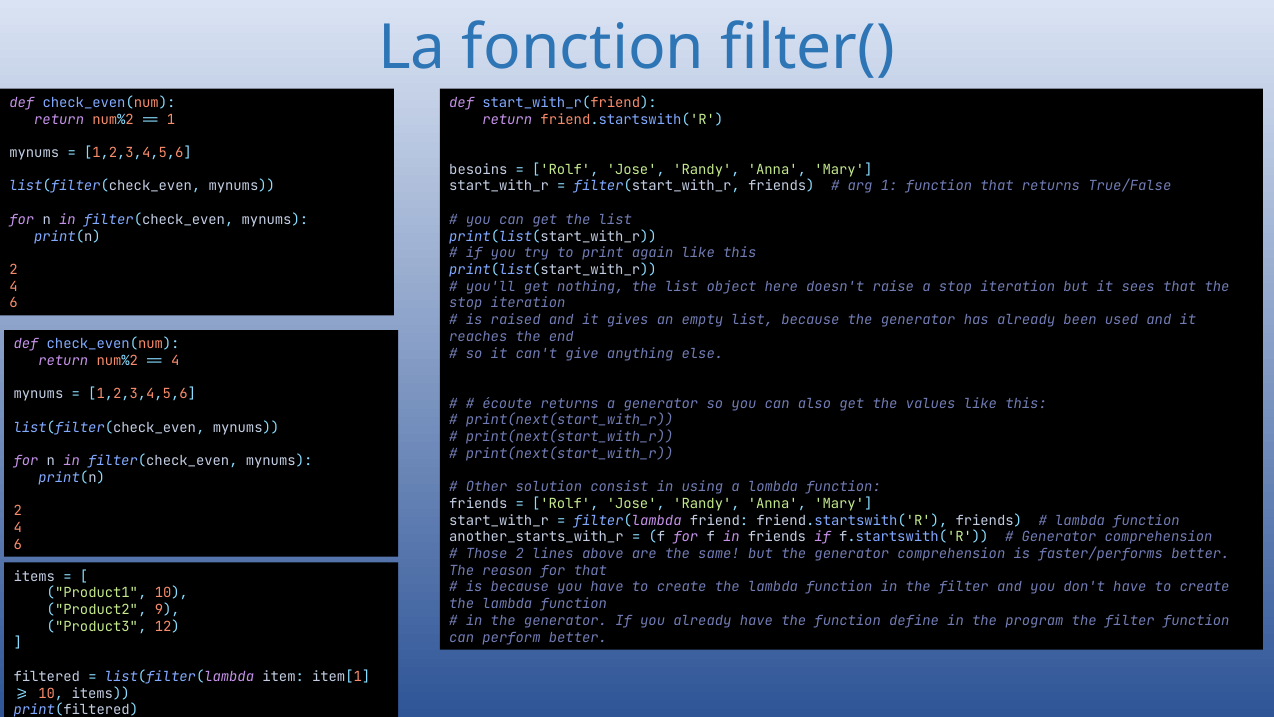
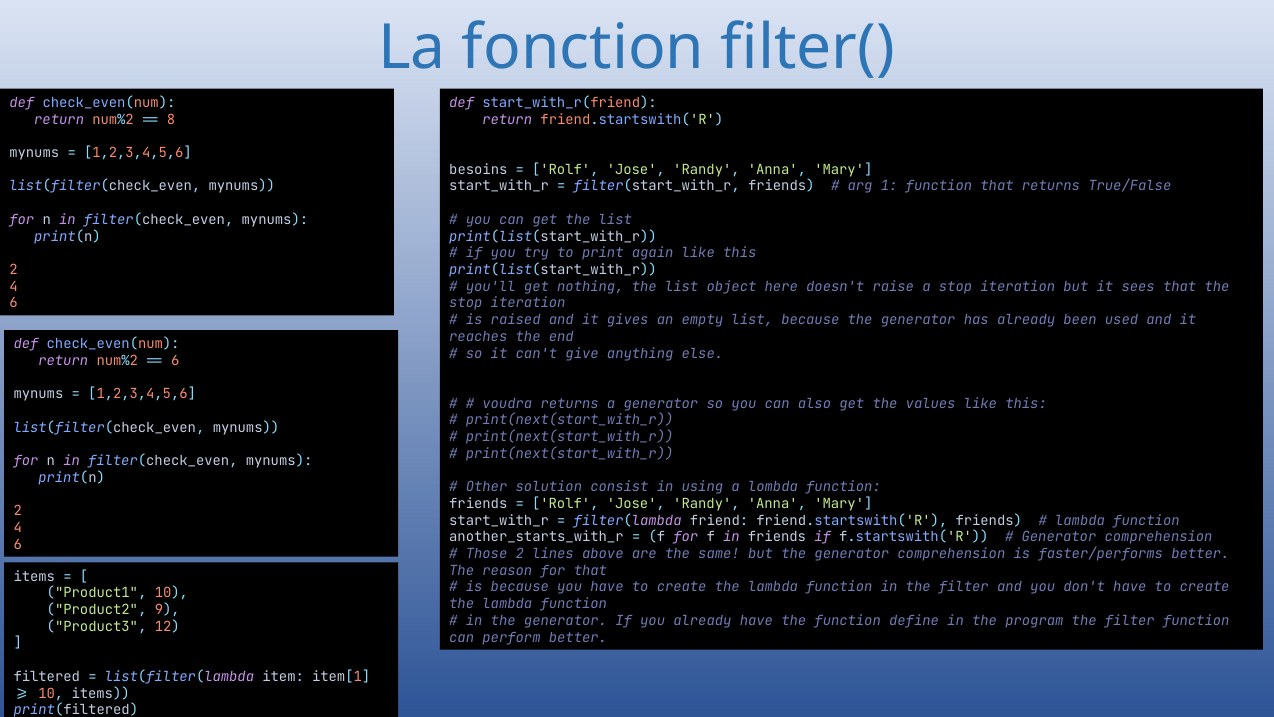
1 at (171, 119): 1 -> 8
4 at (175, 361): 4 -> 6
écoute: écoute -> voudra
